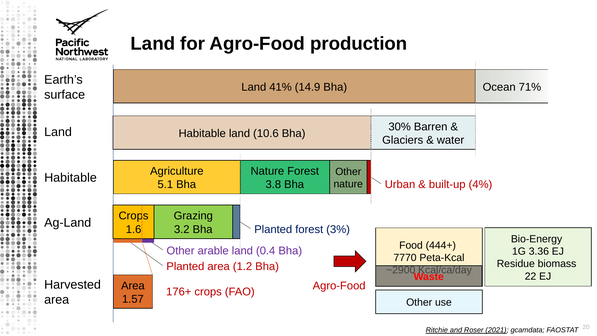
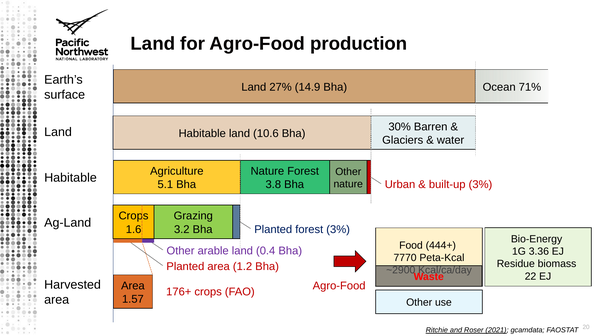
41%: 41% -> 27%
built-up 4%: 4% -> 3%
